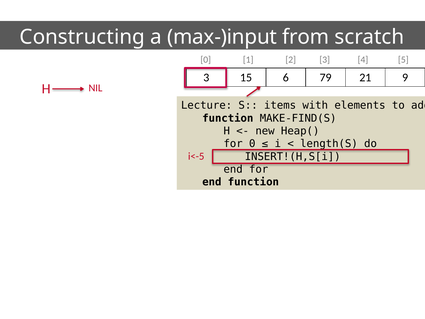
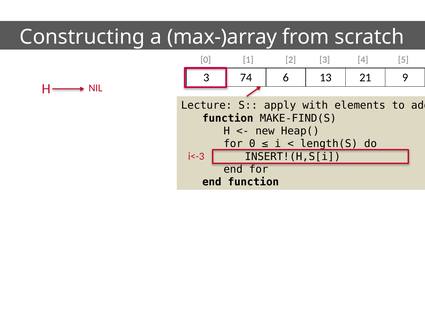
max-)input: max-)input -> max-)array
15: 15 -> 74
79: 79 -> 13
items: items -> apply
i<-5: i<-5 -> i<-3
